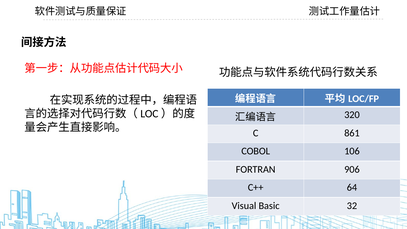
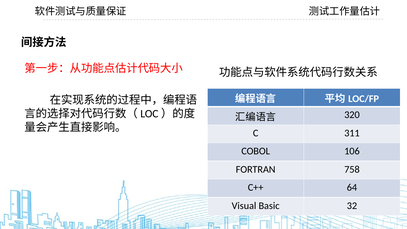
861: 861 -> 311
906: 906 -> 758
